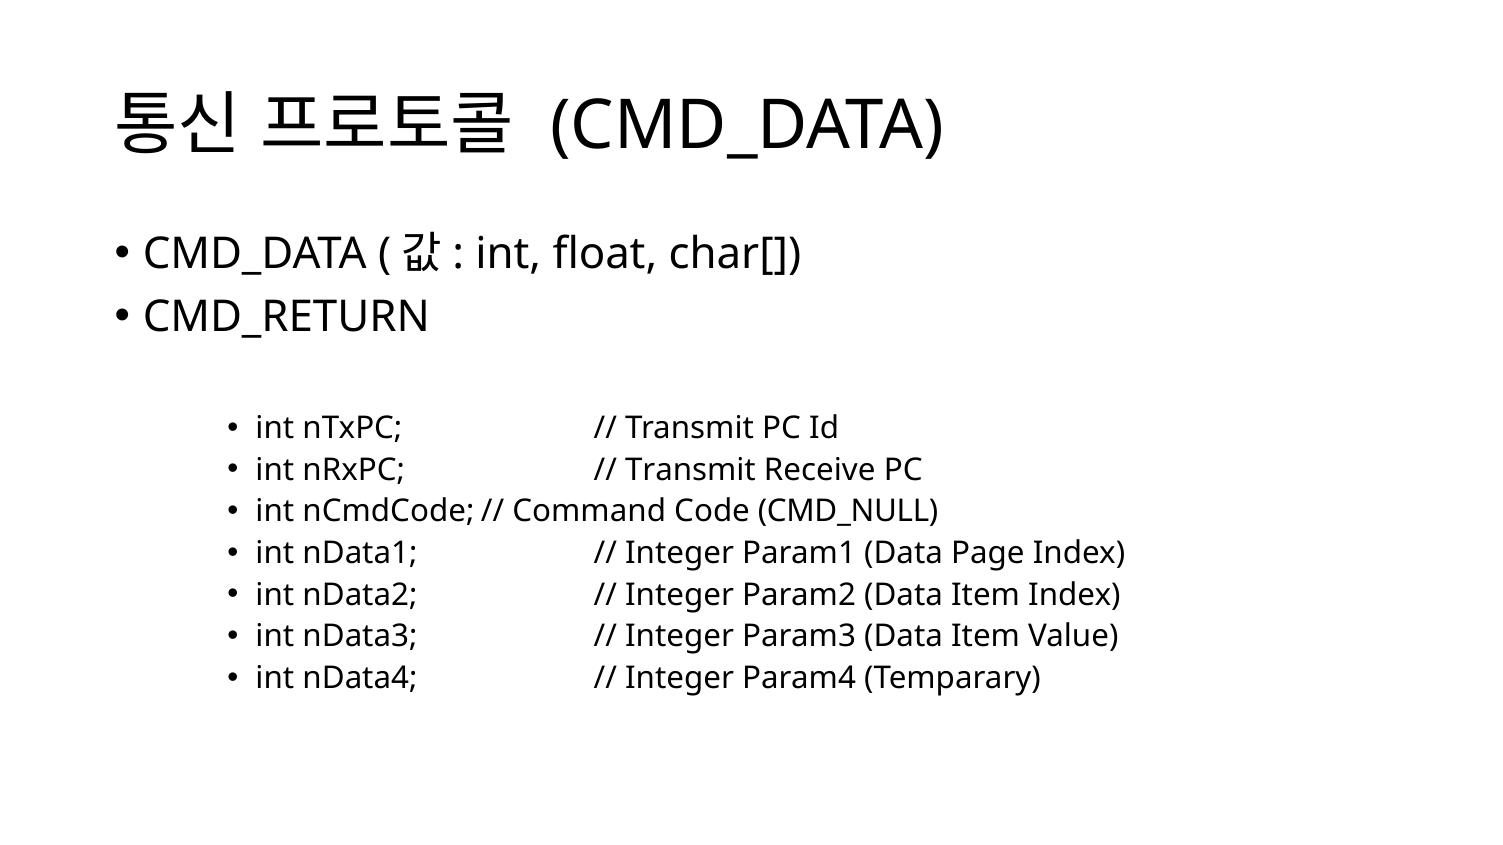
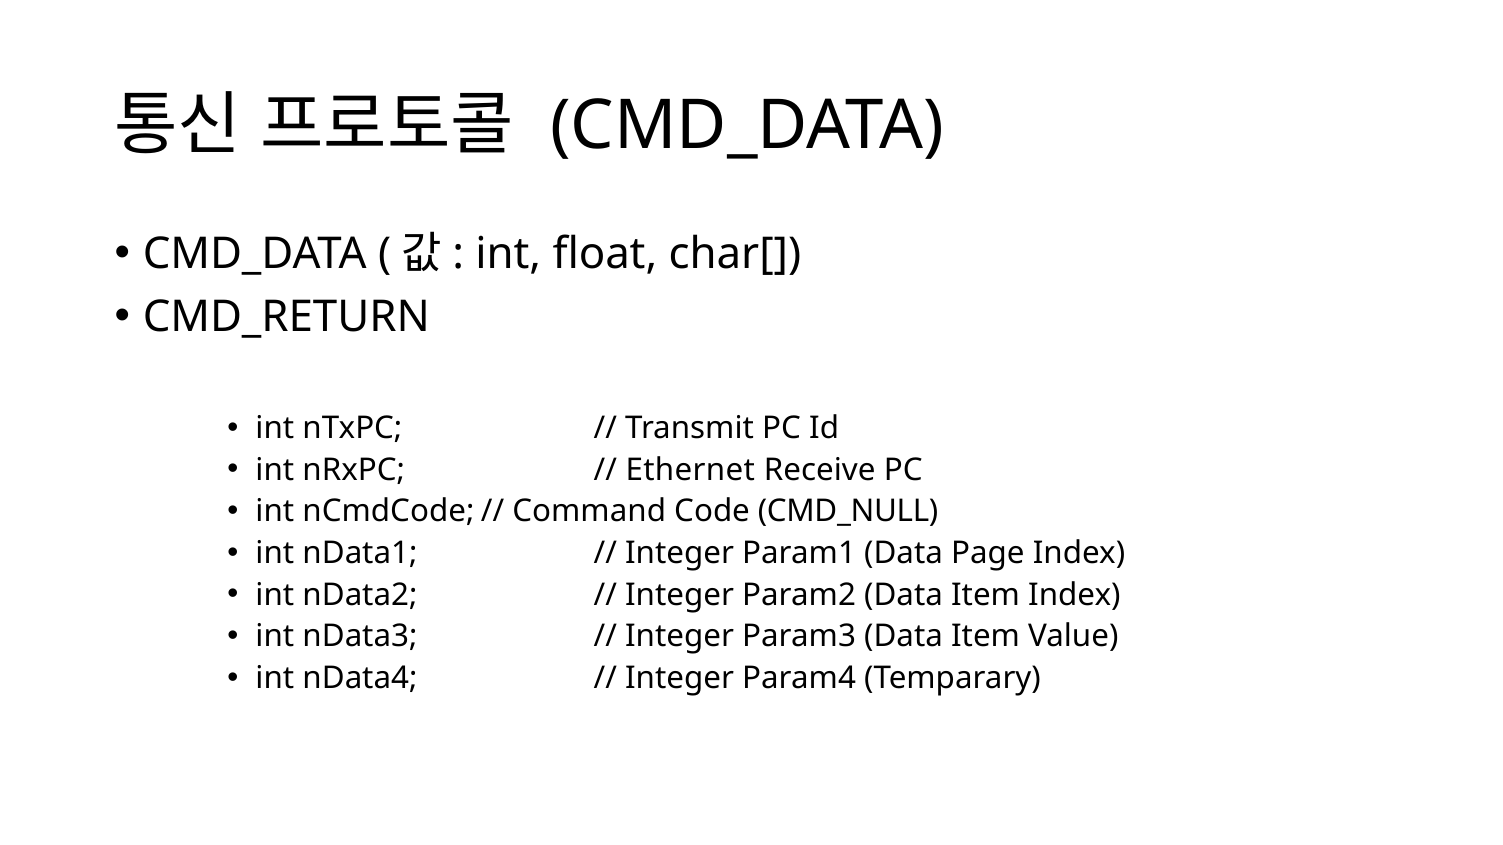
Transmit at (690, 470): Transmit -> Ethernet
